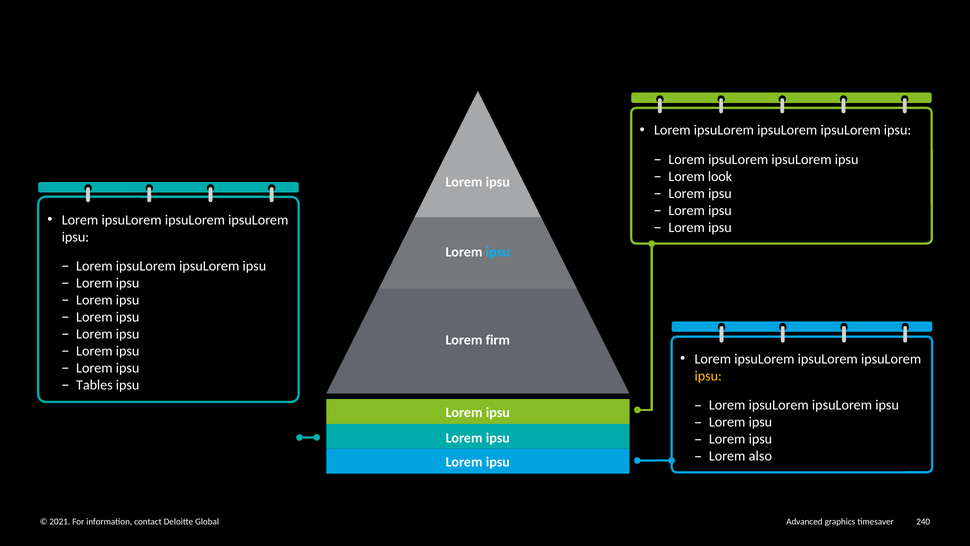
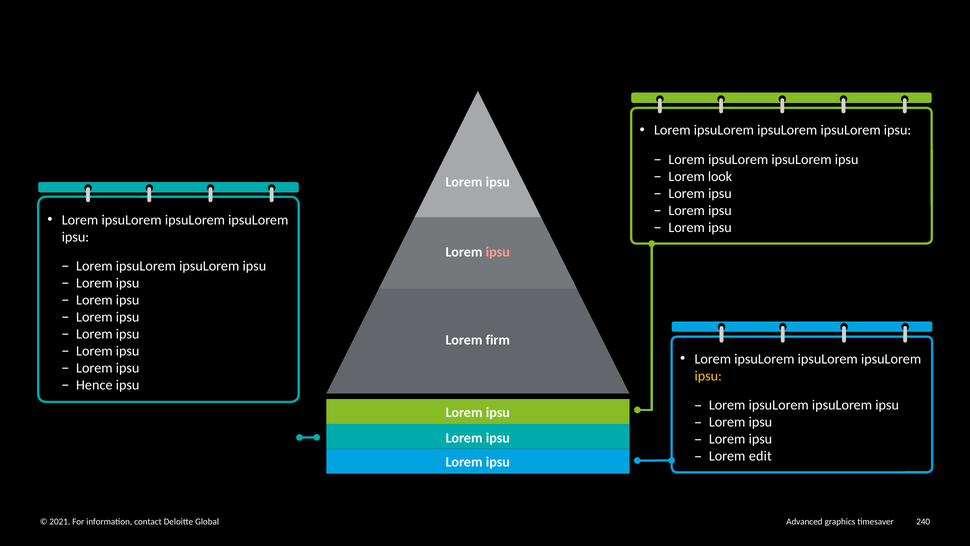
ipsu at (498, 252) colour: light blue -> pink
Tables: Tables -> Hence
also: also -> edit
